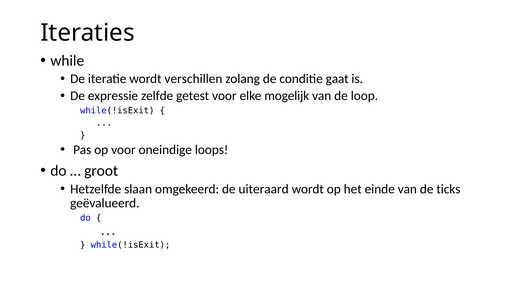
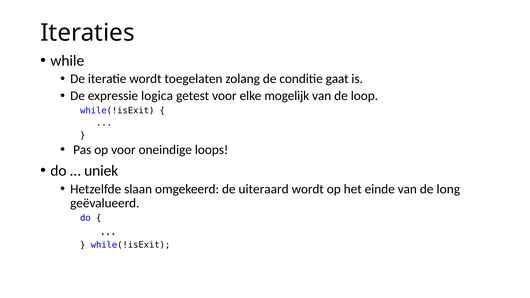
verschillen: verschillen -> toegelaten
zelfde: zelfde -> logica
groot: groot -> uniek
ticks: ticks -> long
